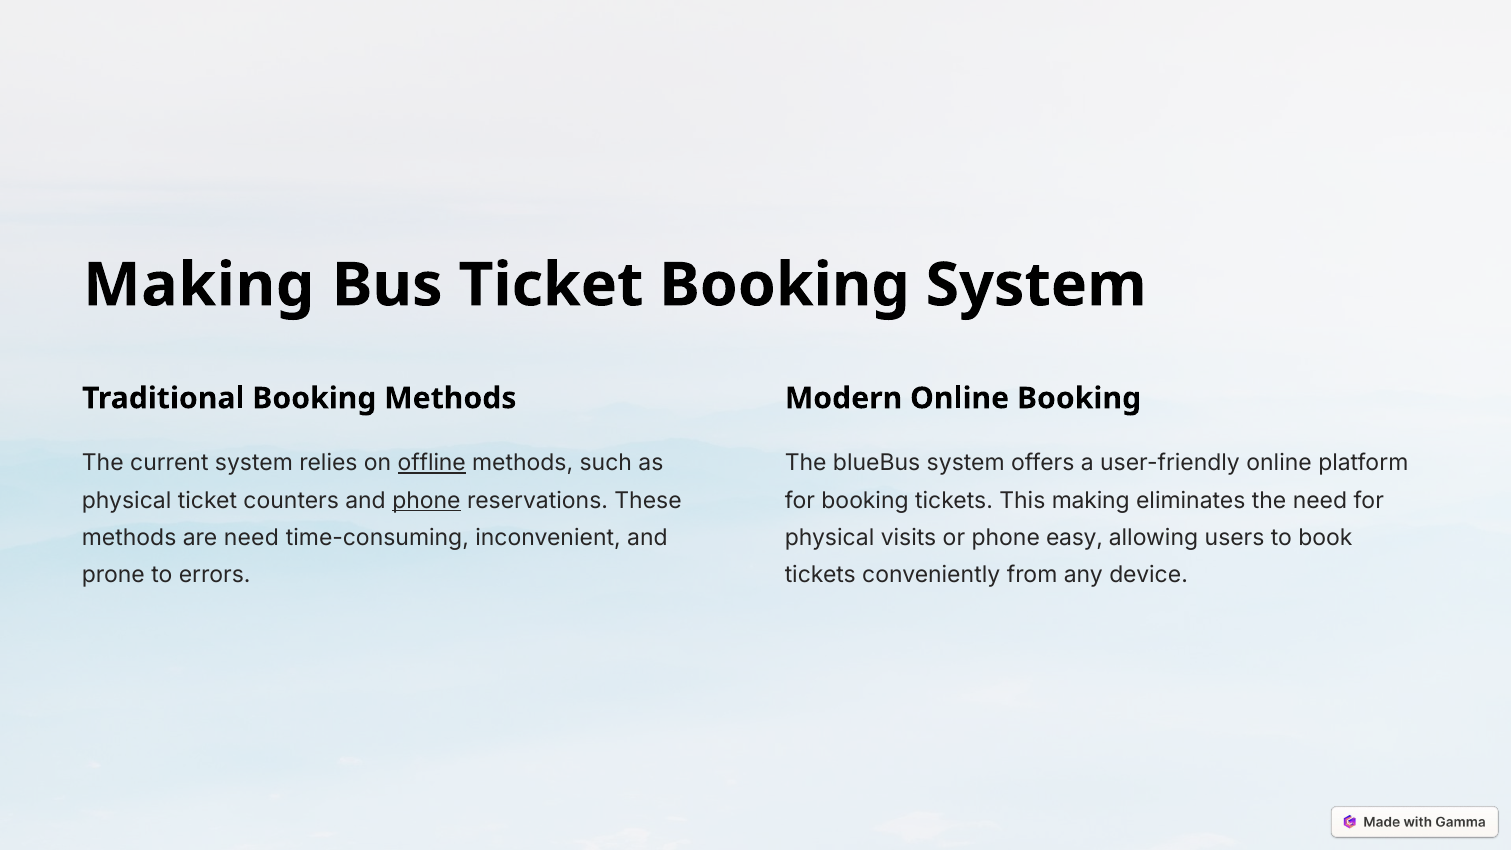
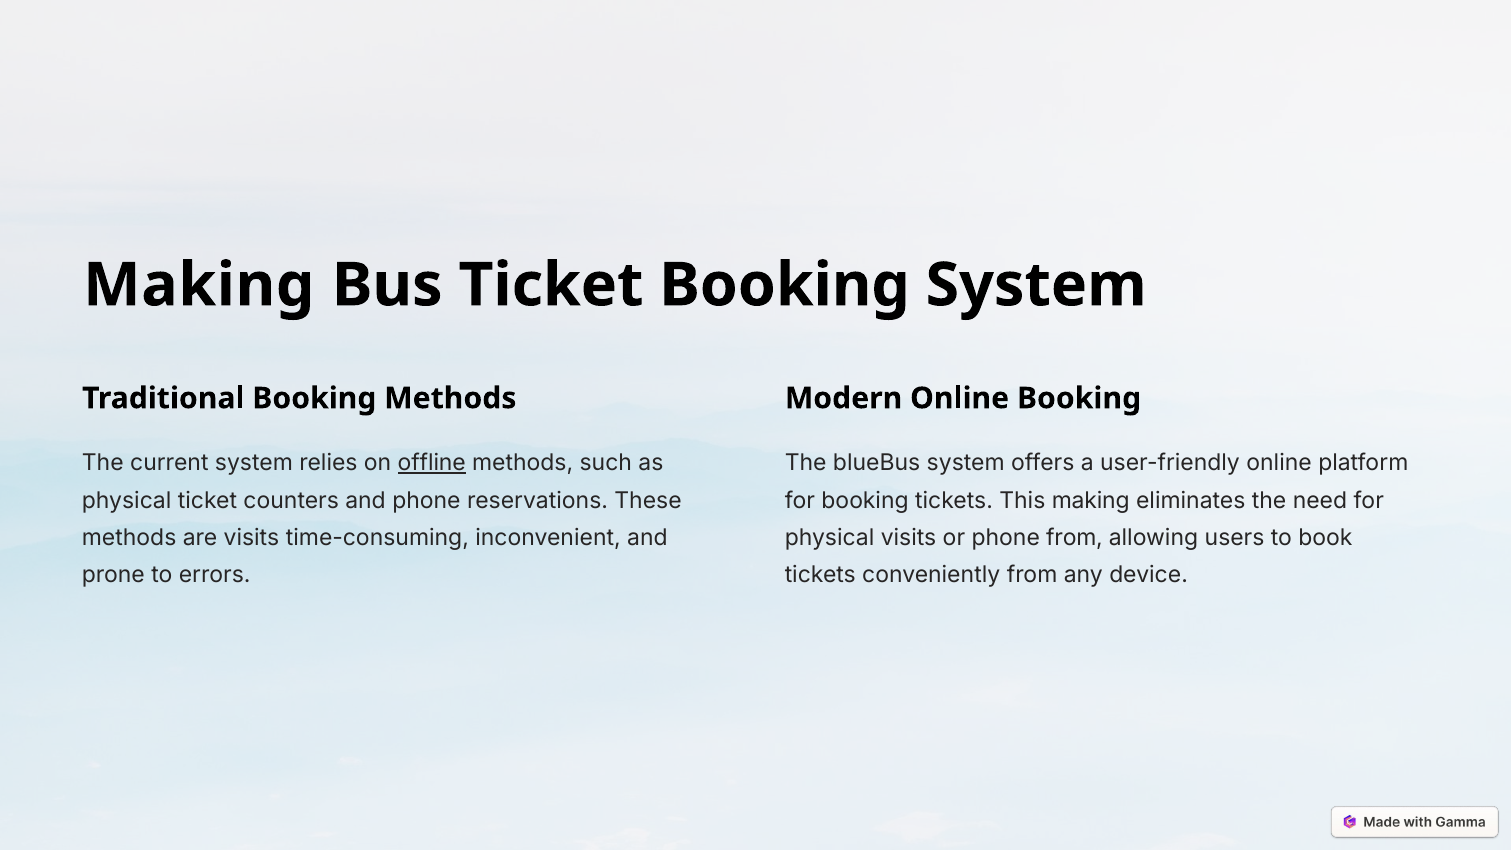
phone at (426, 501) underline: present -> none
are need: need -> visits
phone easy: easy -> from
